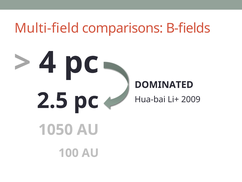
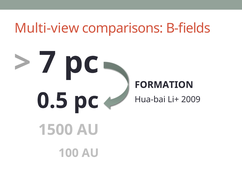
Multi-field: Multi-field -> Multi-view
4: 4 -> 7
DOMINATED: DOMINATED -> FORMATION
2.5: 2.5 -> 0.5
1050: 1050 -> 1500
